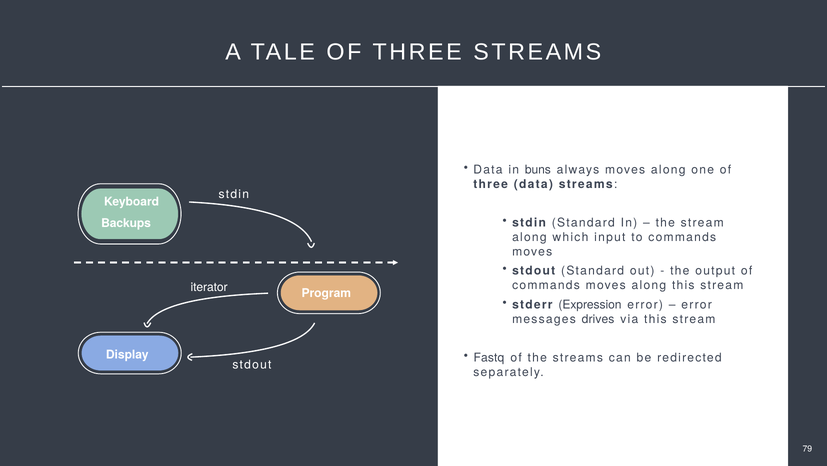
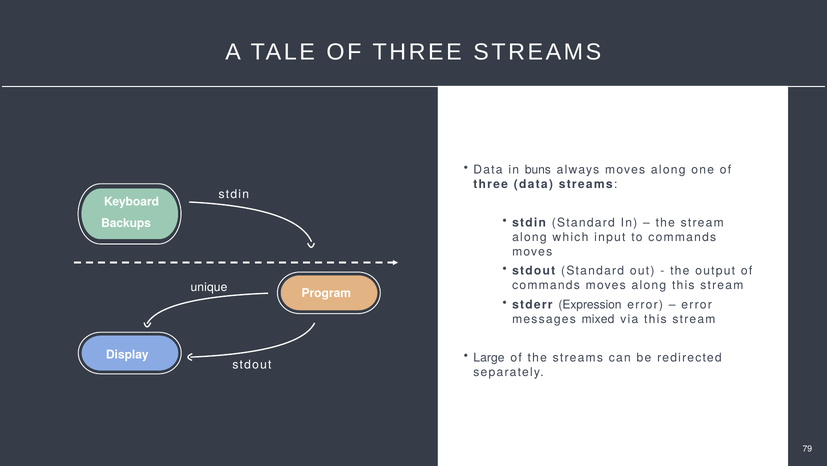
iterator: iterator -> unique
drives: drives -> mixed
Fastq: Fastq -> Large
